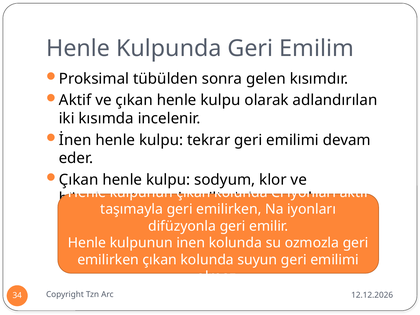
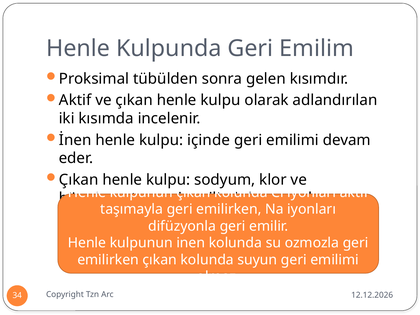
tekrar: tekrar -> içinde
